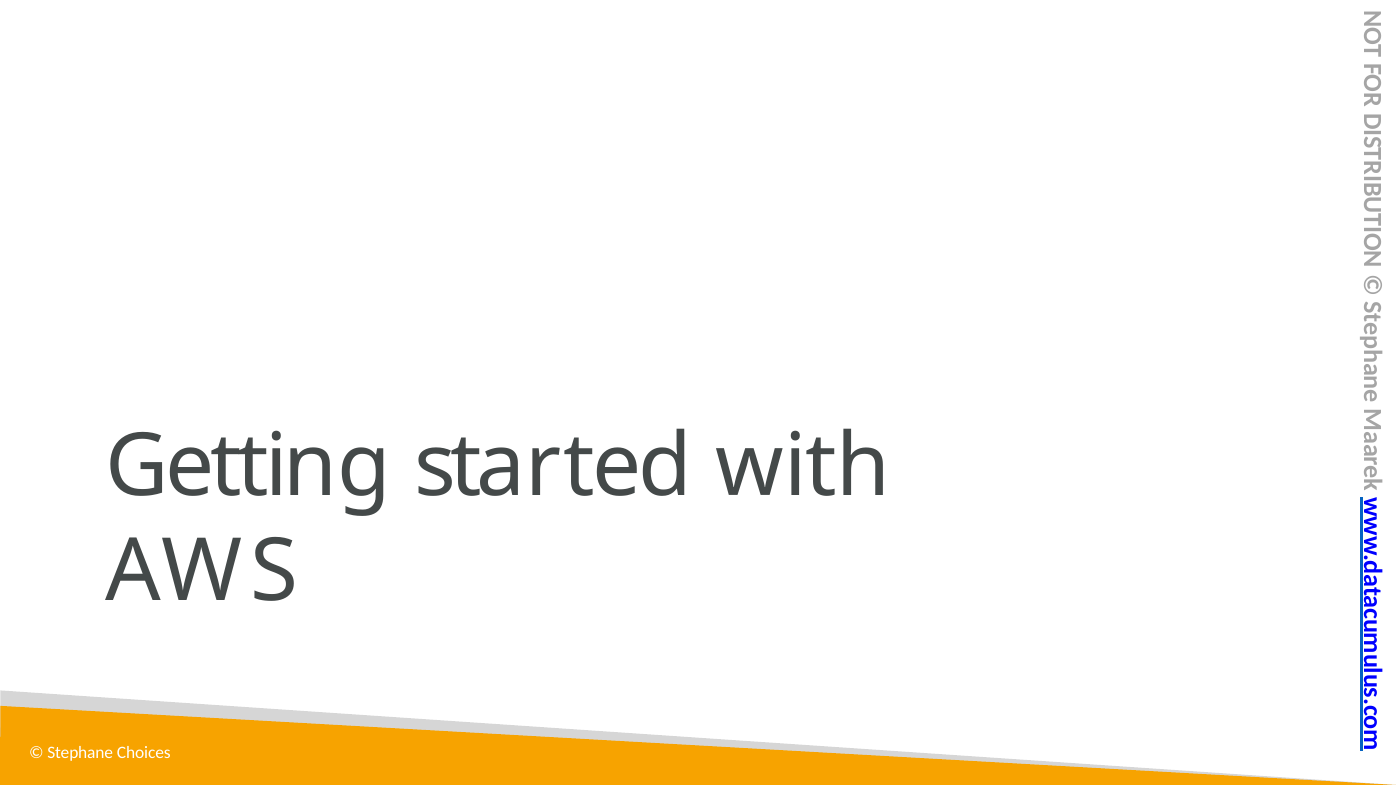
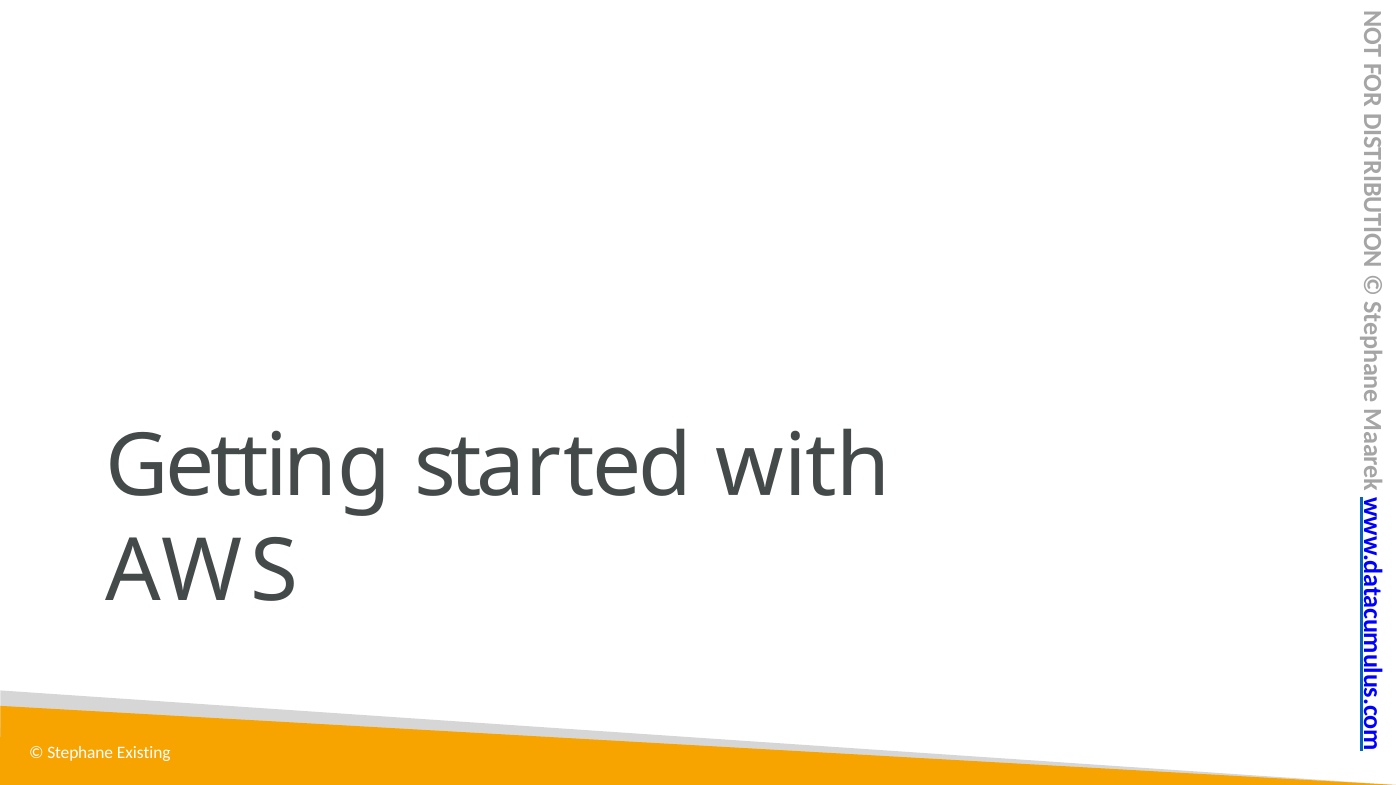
Choices: Choices -> Existing
